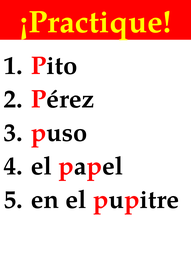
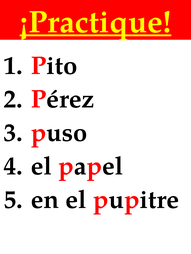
¡Practique underline: none -> present
